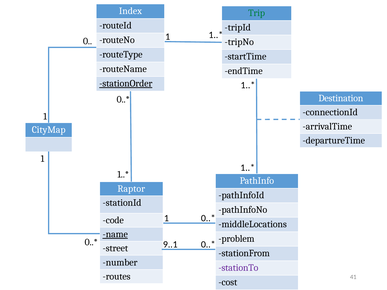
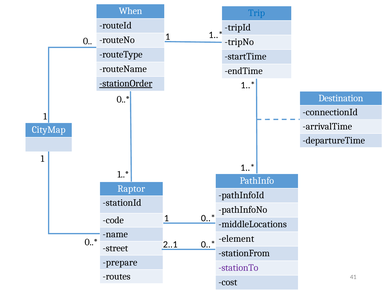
Index: Index -> When
Trip colour: green -> blue
name underline: present -> none
problem: problem -> element
9..1: 9..1 -> 2..1
number: number -> prepare
